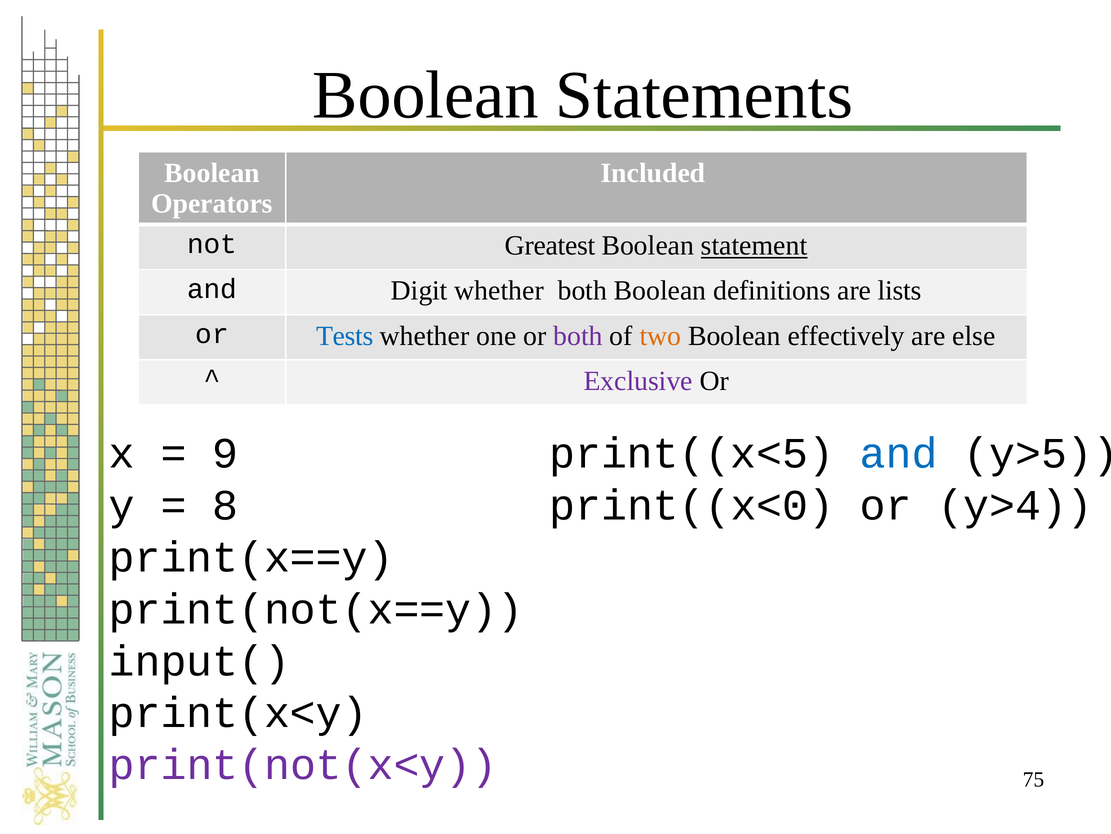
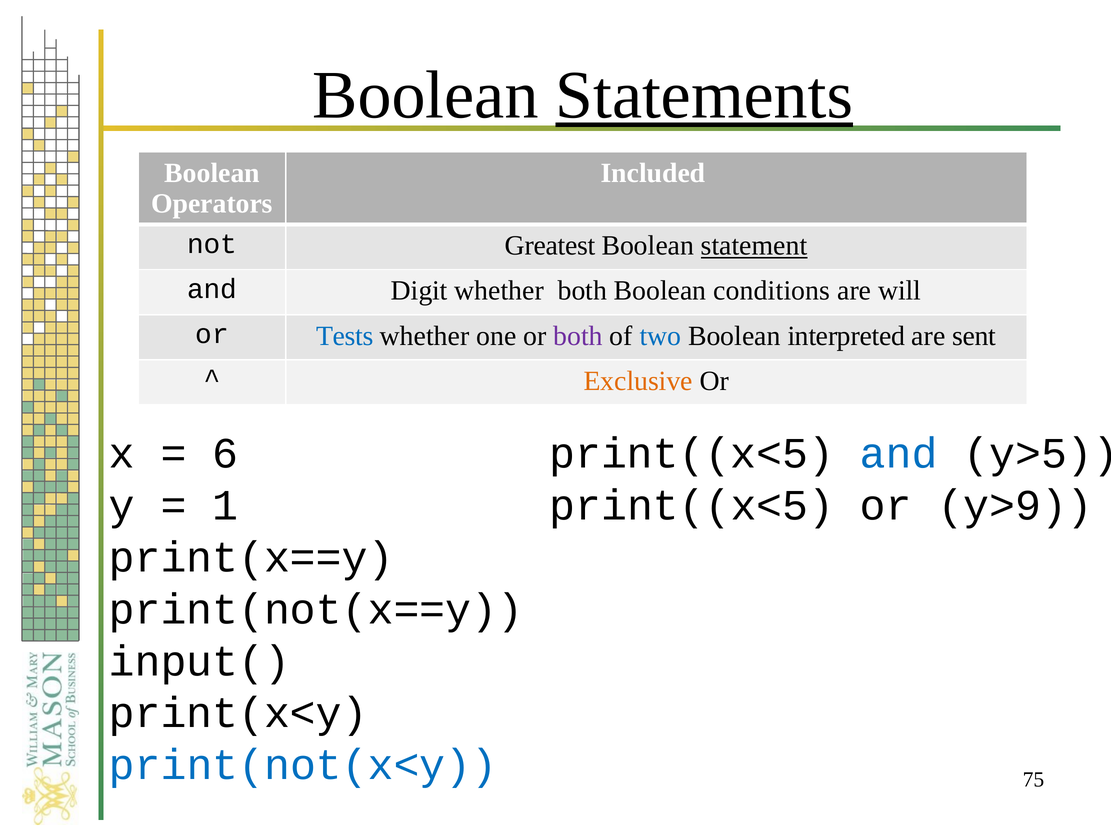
Statements underline: none -> present
definitions: definitions -> conditions
lists: lists -> will
two colour: orange -> blue
effectively: effectively -> interpreted
else: else -> sent
Exclusive colour: purple -> orange
9: 9 -> 6
8: 8 -> 1
print((x<0 at (692, 505): print((x<0 -> print((x<5
y>4: y>4 -> y>9
print(not(x<y colour: purple -> blue
